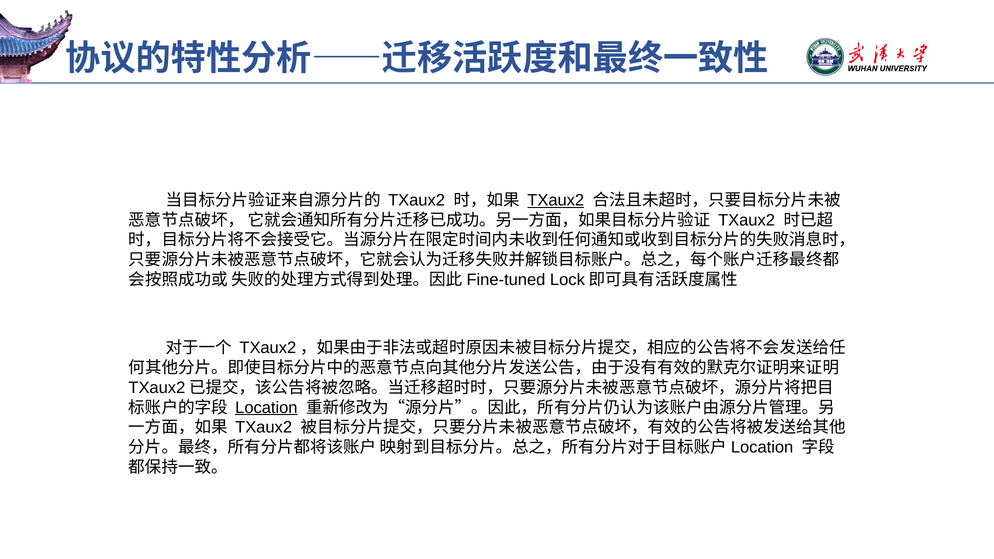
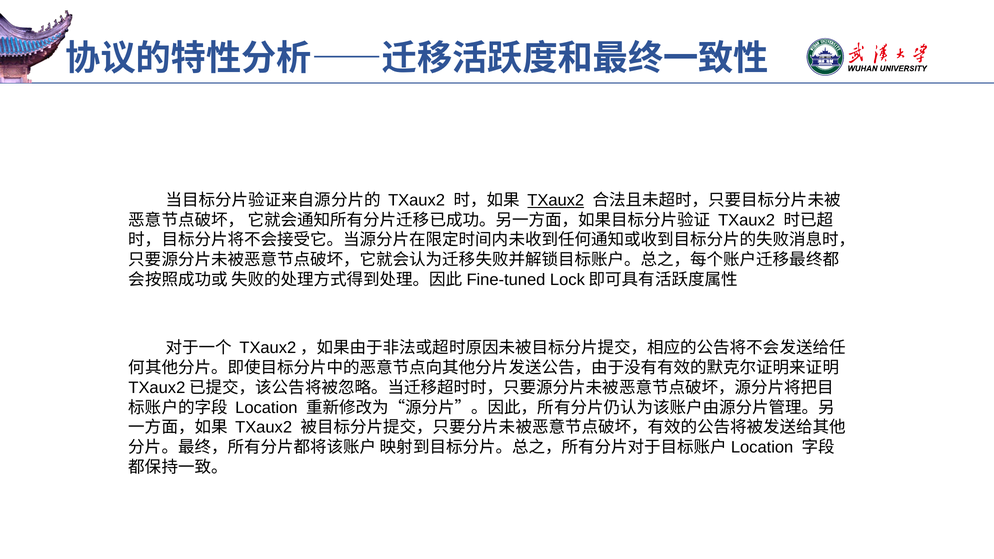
Location underline: present -> none
